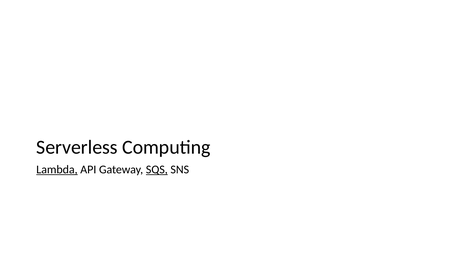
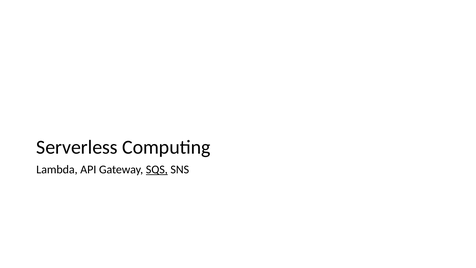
Lambda underline: present -> none
